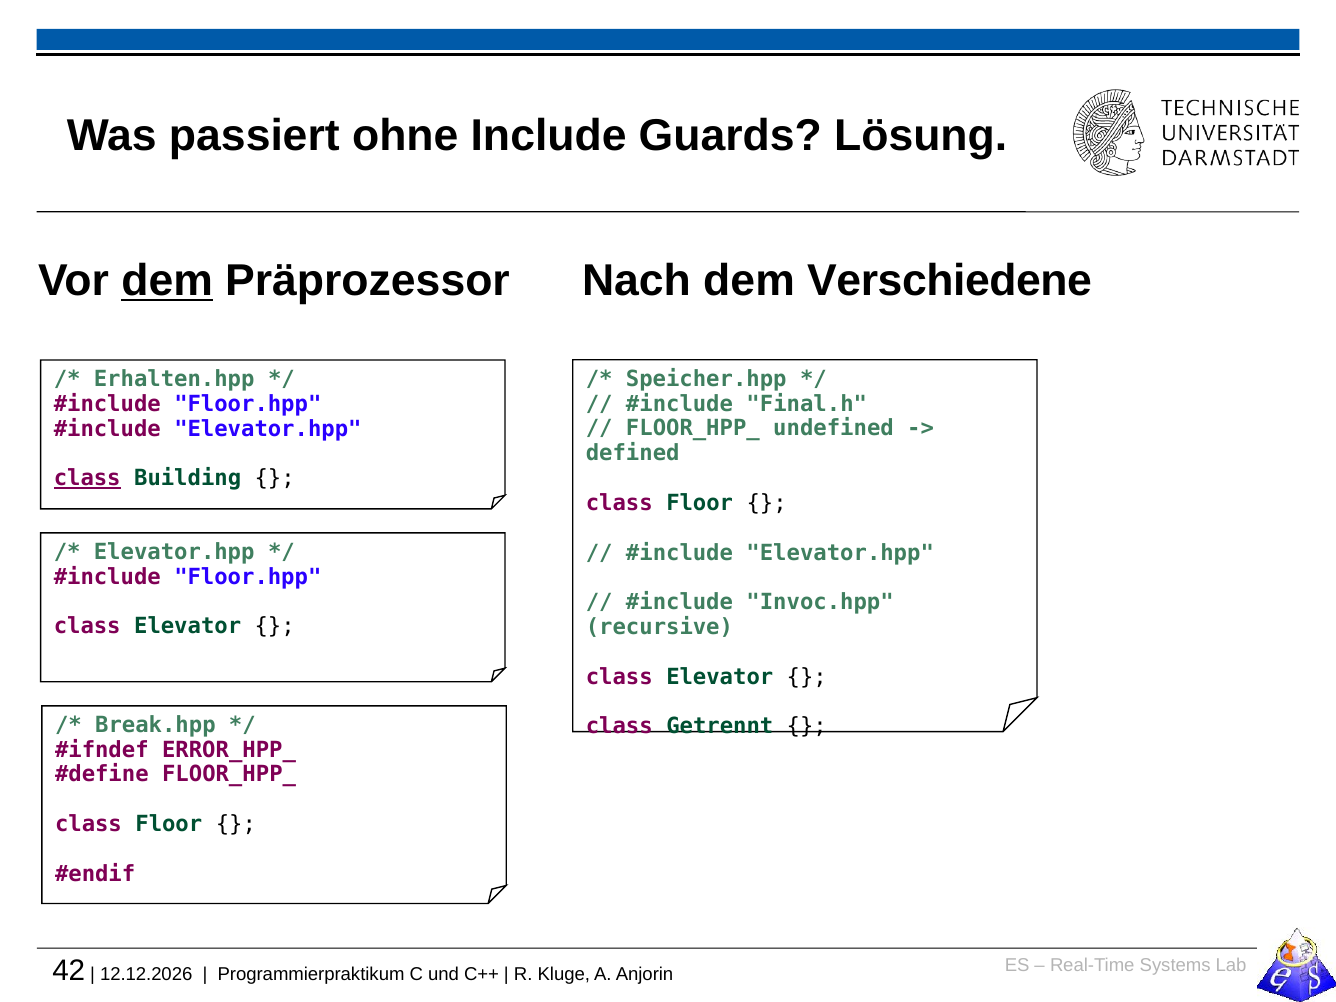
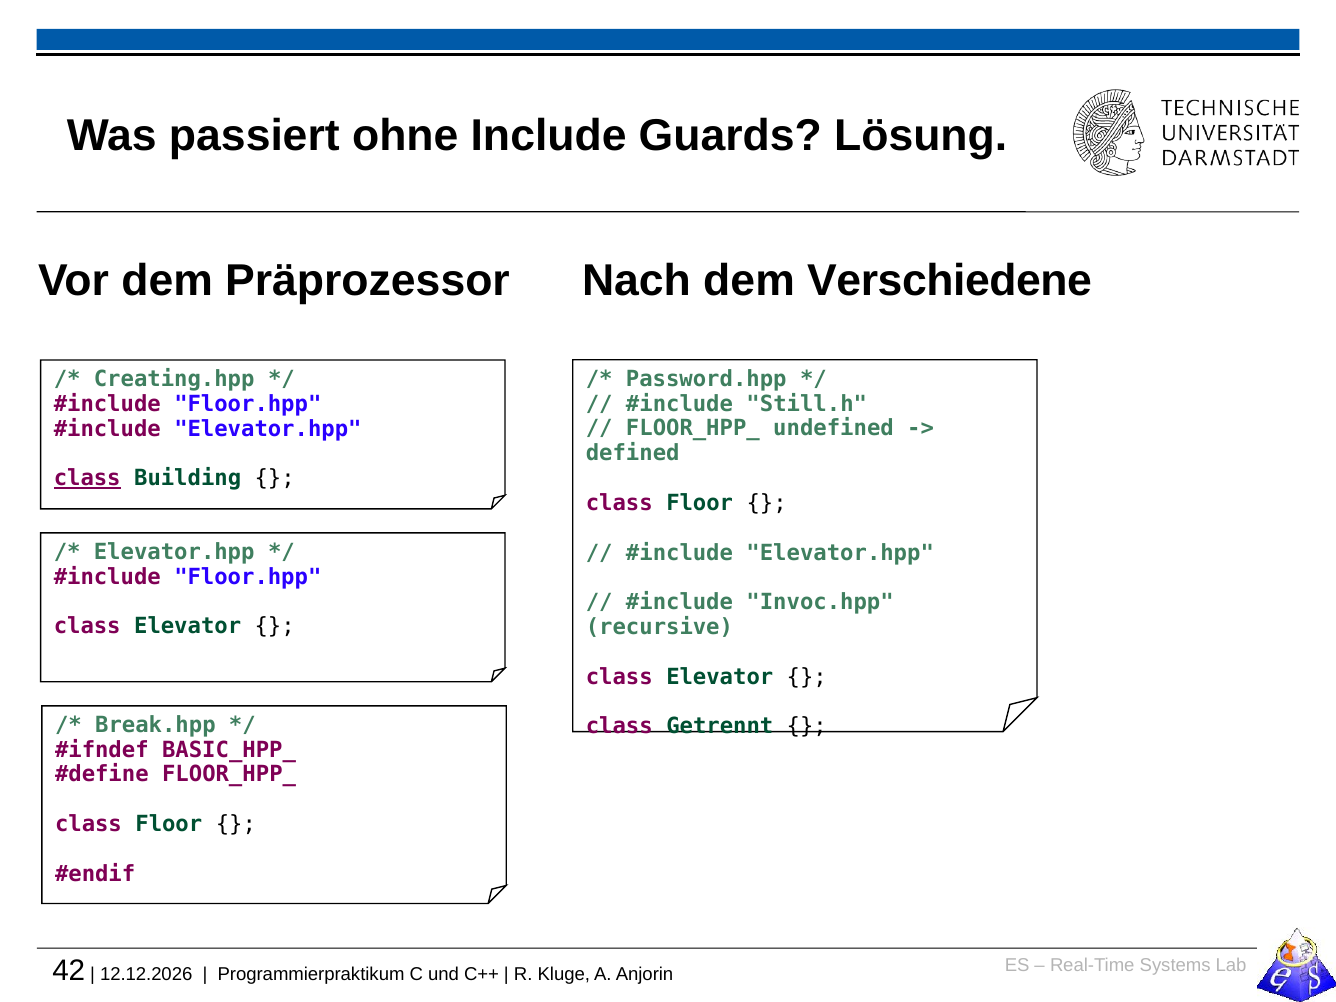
dem at (167, 281) underline: present -> none
Speicher.hpp: Speicher.hpp -> Password.hpp
Erhalten.hpp: Erhalten.hpp -> Creating.hpp
Final.h: Final.h -> Still.h
ERROR_HPP_: ERROR_HPP_ -> BASIC_HPP_
